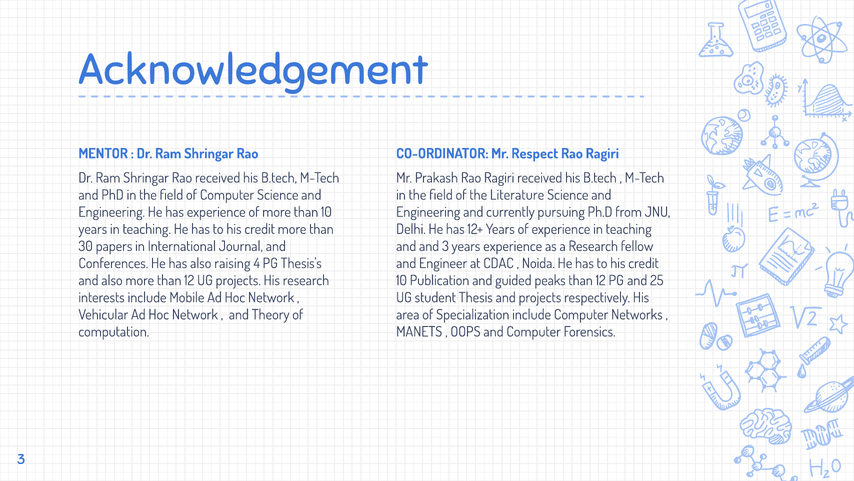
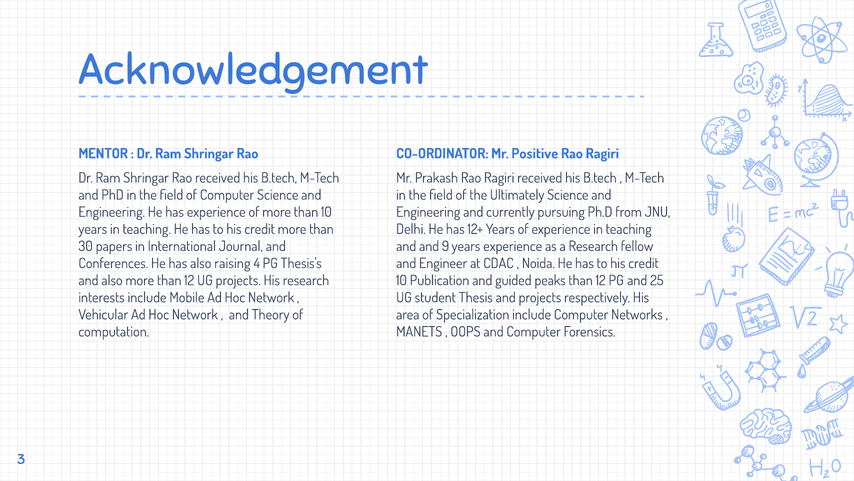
Respect: Respect -> Positive
Literature: Literature -> Ultimately
and 3: 3 -> 9
